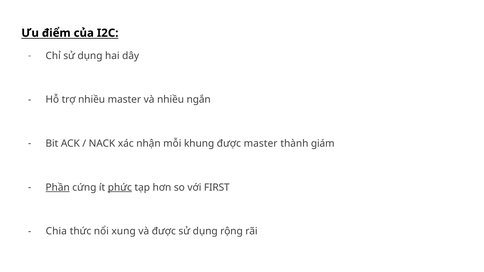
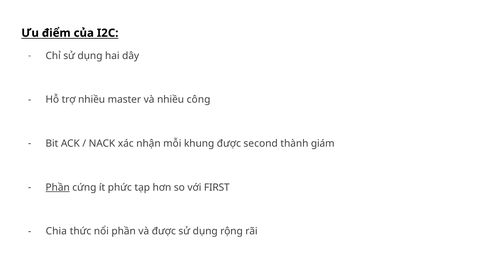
ngắn: ngắn -> công
được master: master -> second
phức underline: present -> none
nổi xung: xung -> phần
